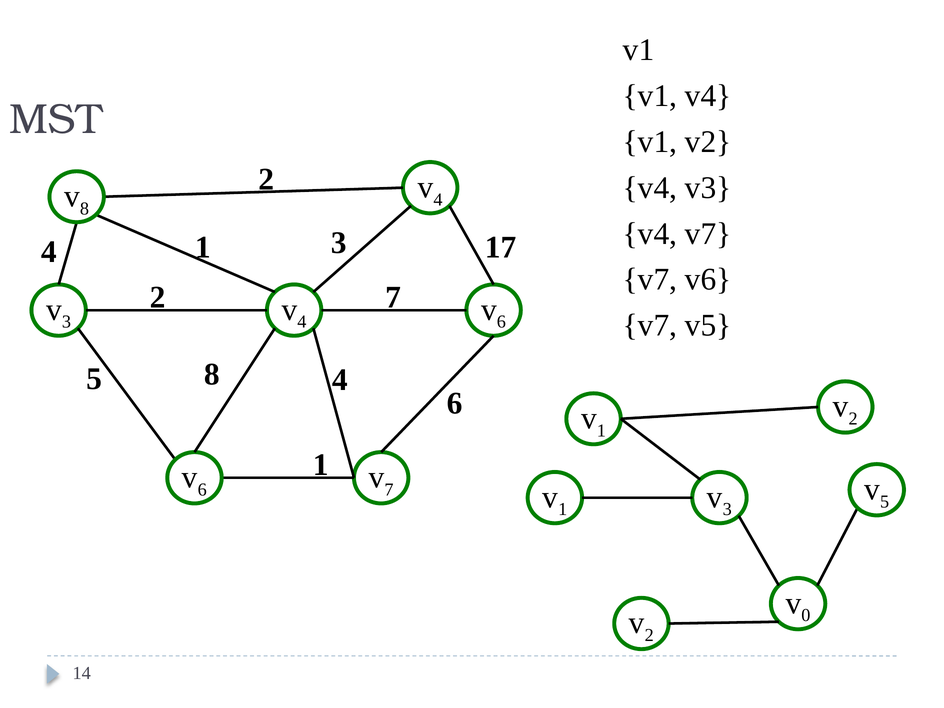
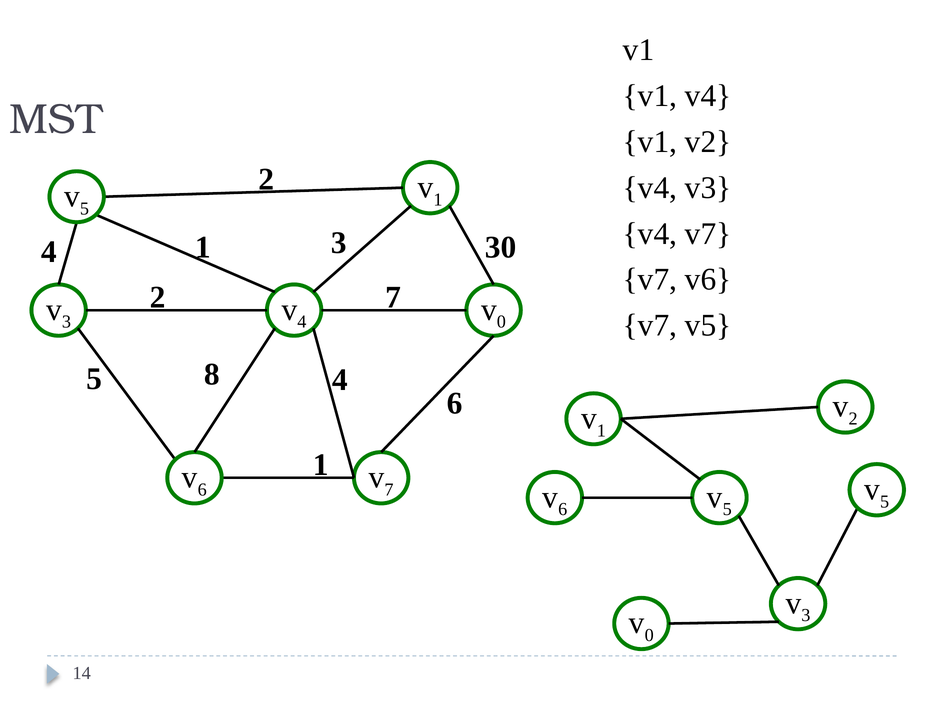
4 at (438, 200): 4 -> 1
8 at (84, 209): 8 -> 5
17: 17 -> 30
6 at (501, 322): 6 -> 0
1 at (563, 509): 1 -> 6
3 at (727, 509): 3 -> 5
0 at (806, 615): 0 -> 3
2 at (649, 635): 2 -> 0
